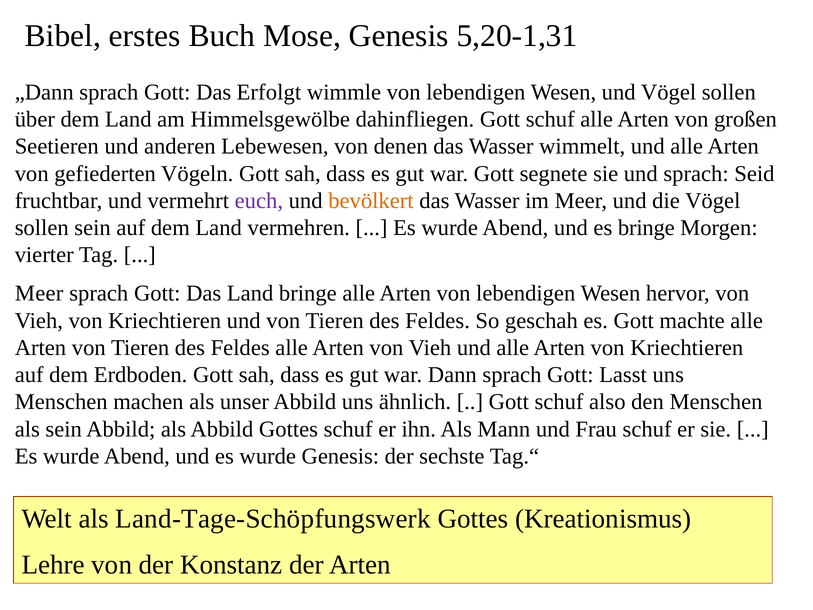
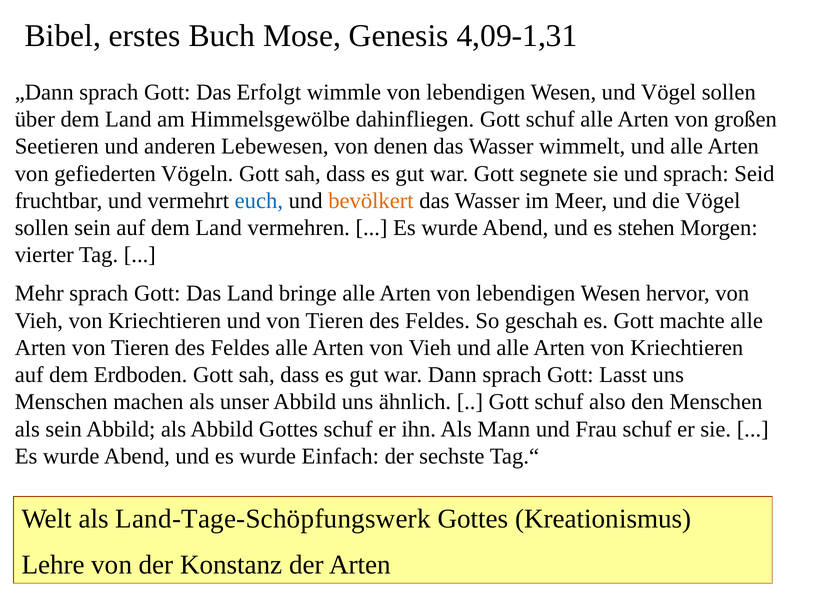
5,20-1,31: 5,20-1,31 -> 4,09-1,31
euch colour: purple -> blue
es bringe: bringe -> stehen
Meer at (39, 293): Meer -> Mehr
wurde Genesis: Genesis -> Einfach
